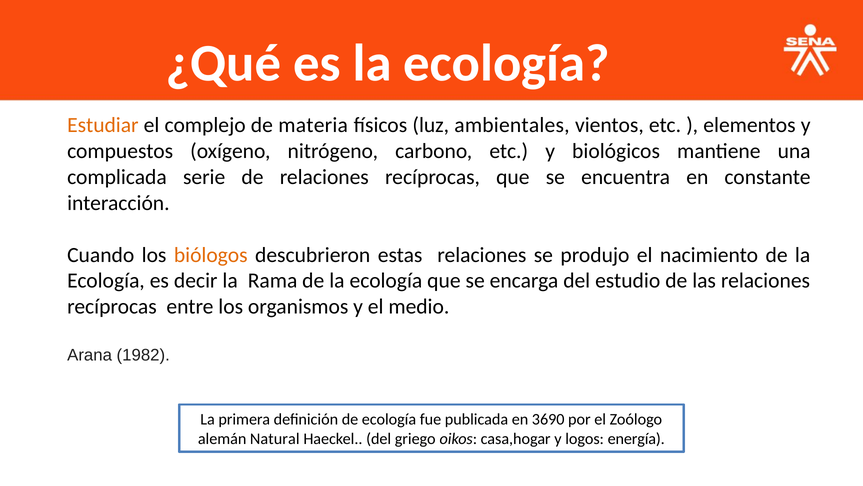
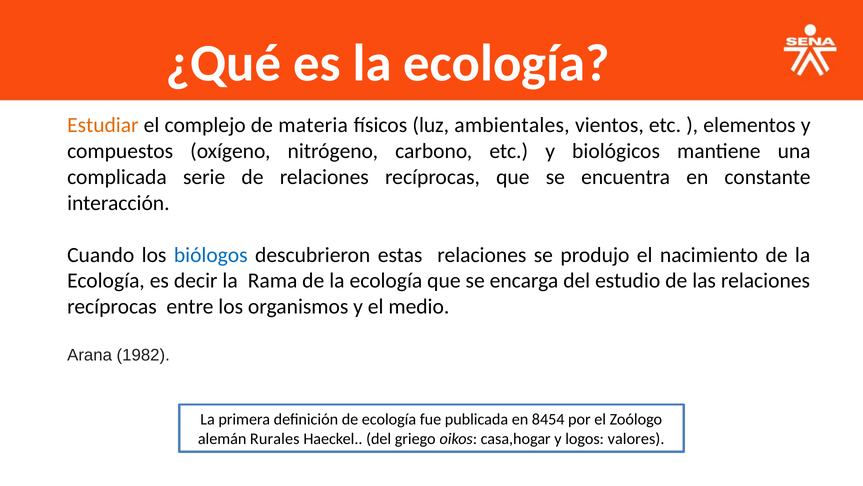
biólogos colour: orange -> blue
3690: 3690 -> 8454
Natural: Natural -> Rurales
energía: energía -> valores
